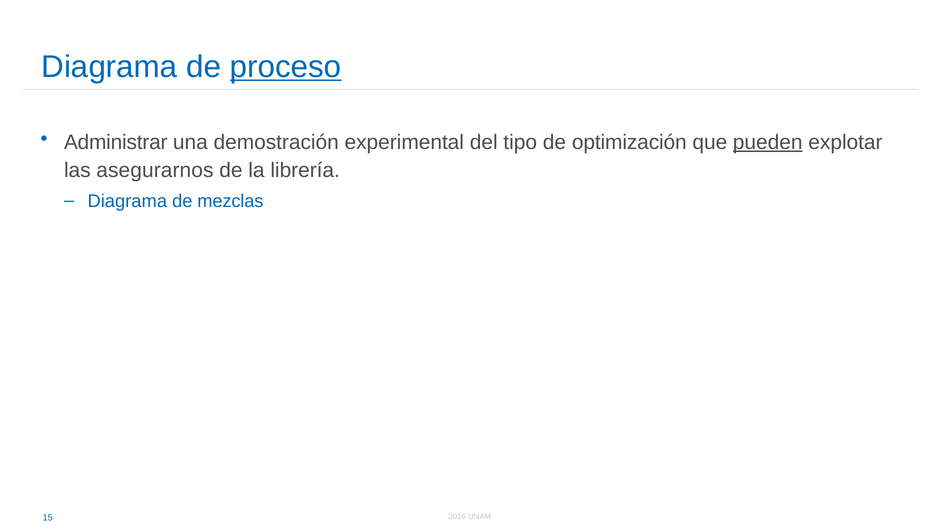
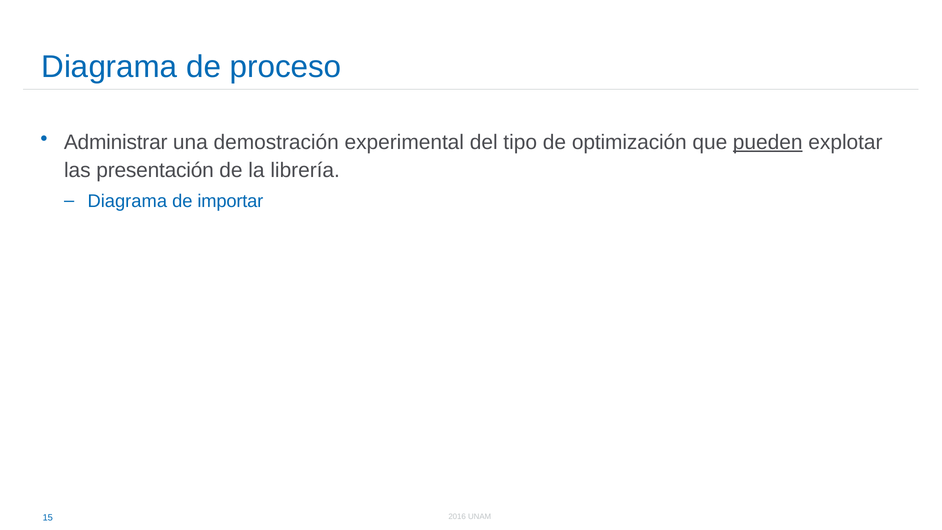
proceso underline: present -> none
asegurarnos: asegurarnos -> presentación
mezclas: mezclas -> importar
